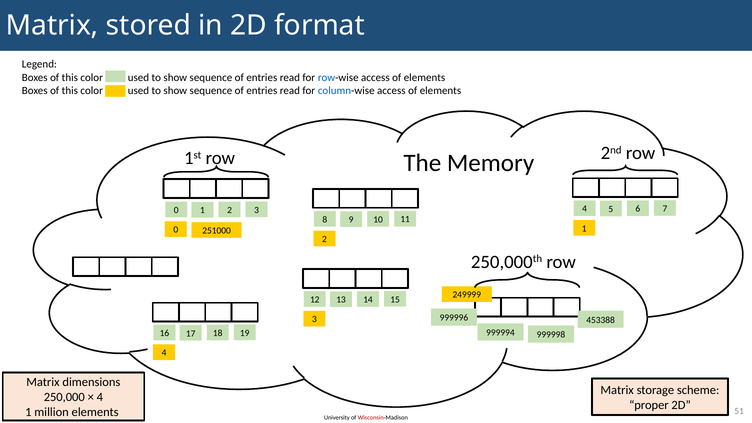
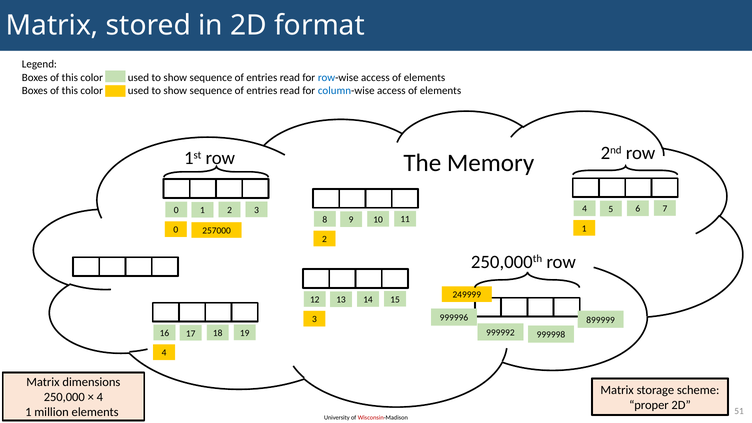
251000: 251000 -> 257000
453388: 453388 -> 899999
999994: 999994 -> 999992
